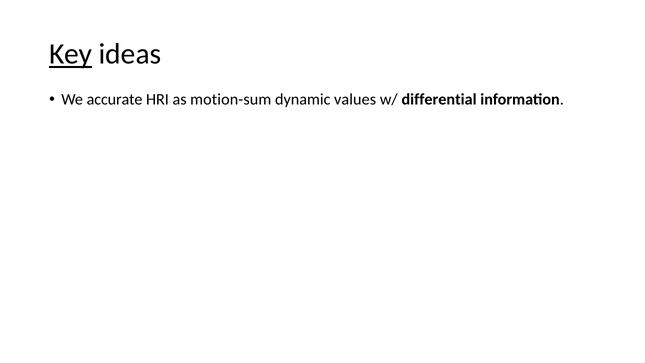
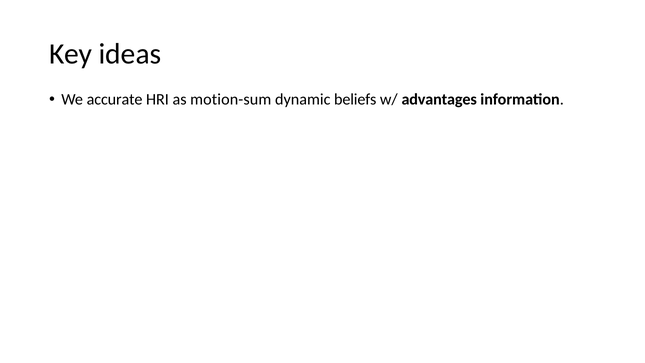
Key underline: present -> none
values: values -> beliefs
differential: differential -> advantages
